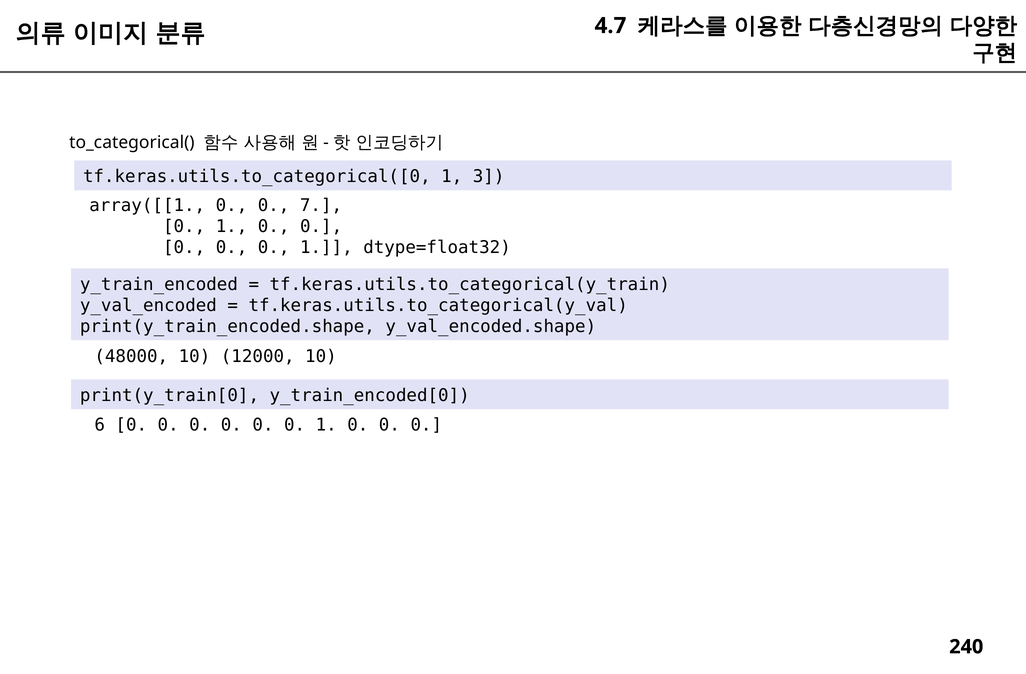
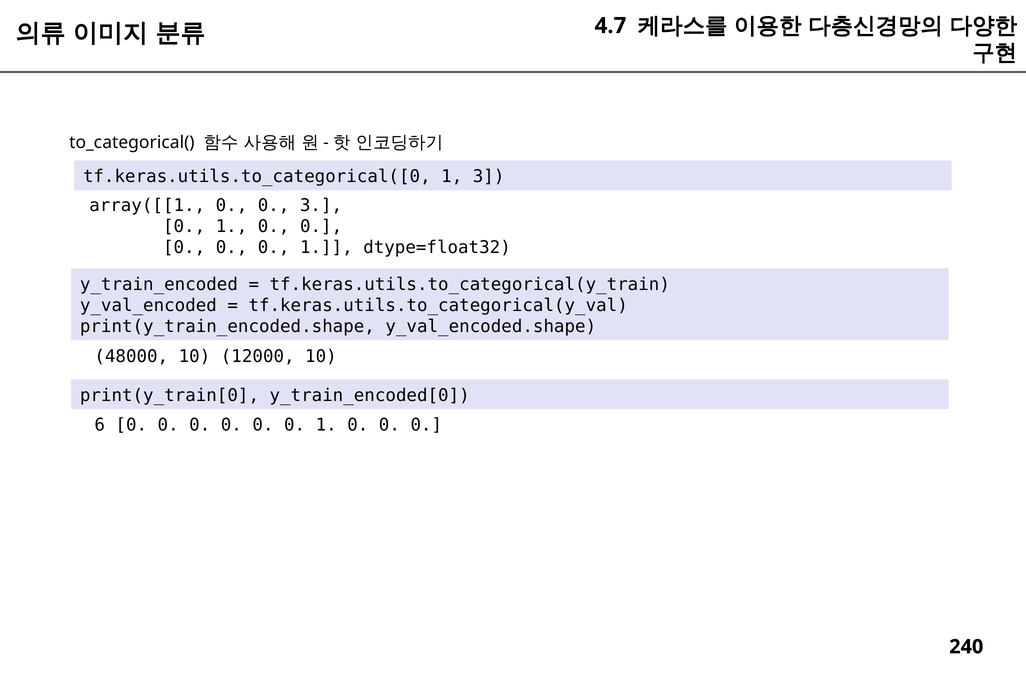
0 7: 7 -> 3
